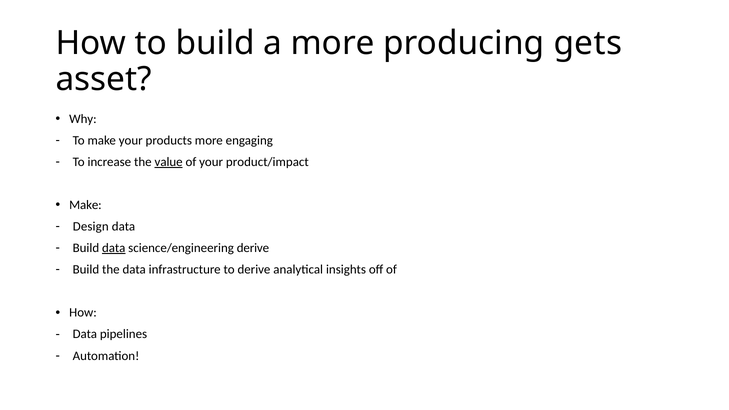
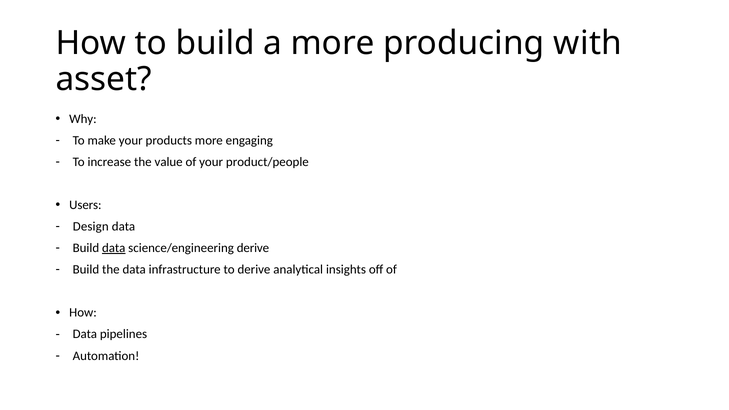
gets: gets -> with
value underline: present -> none
product/impact: product/impact -> product/people
Make at (85, 205): Make -> Users
